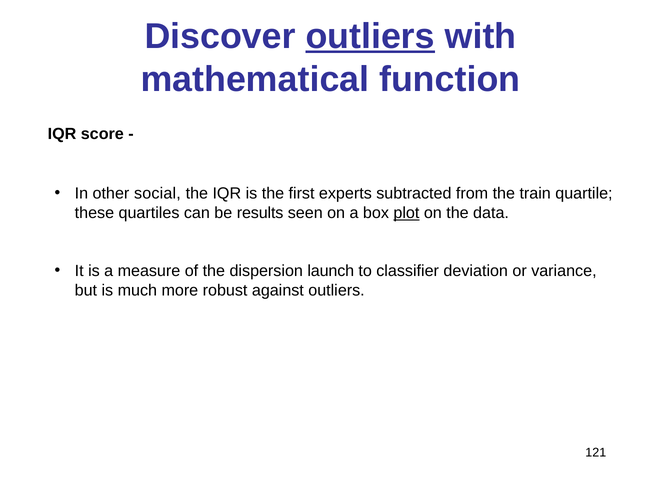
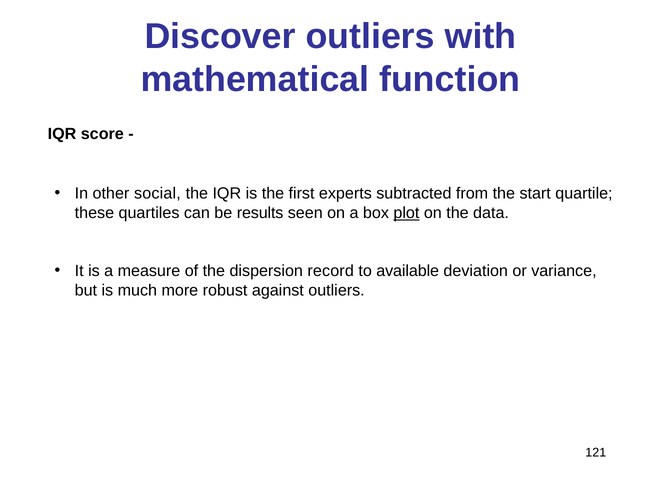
outliers at (370, 36) underline: present -> none
train: train -> start
launch: launch -> record
classifier: classifier -> available
